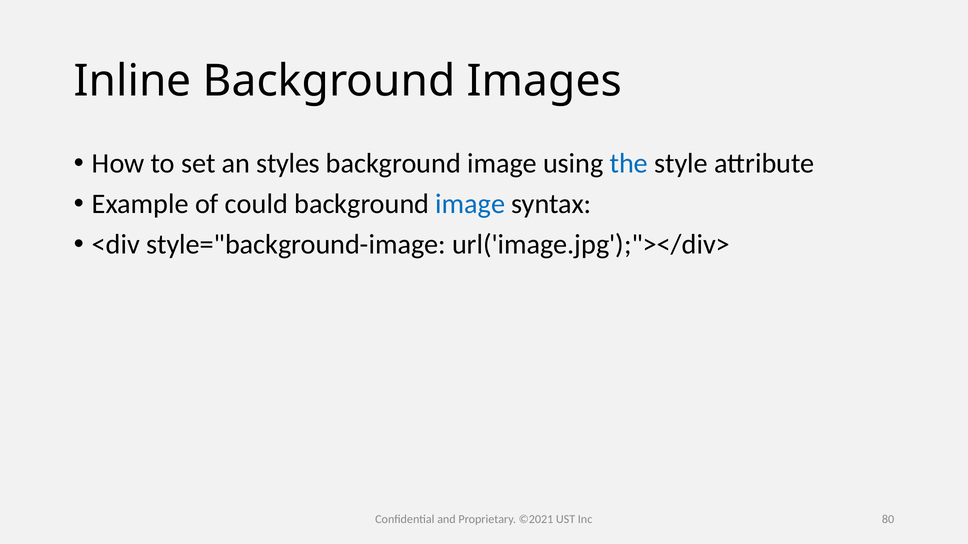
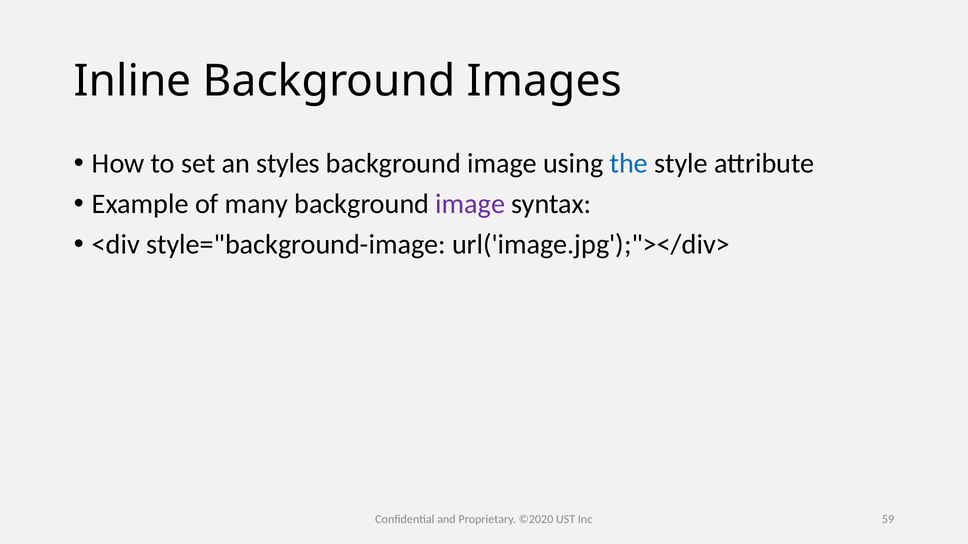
could: could -> many
image at (470, 204) colour: blue -> purple
©2021: ©2021 -> ©2020
80: 80 -> 59
